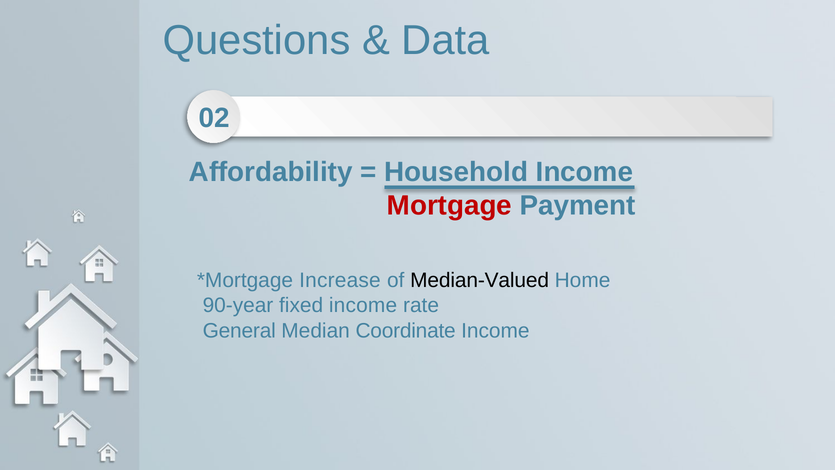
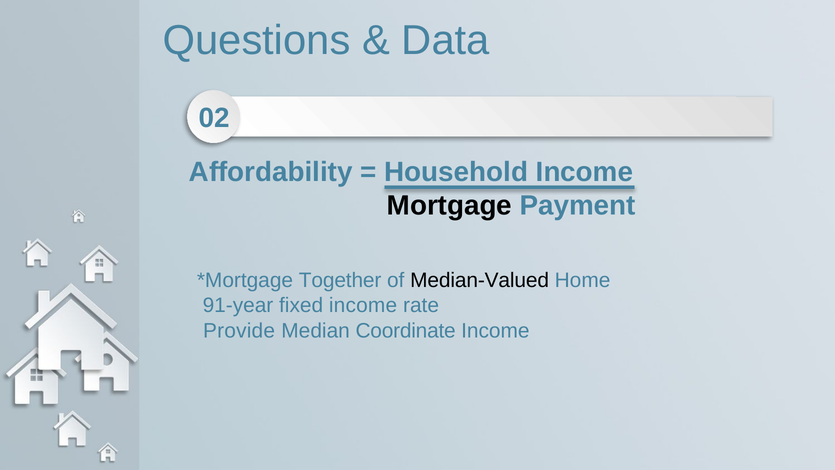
Mortgage colour: red -> black
Increase: Increase -> Together
90-year: 90-year -> 91-year
General: General -> Provide
